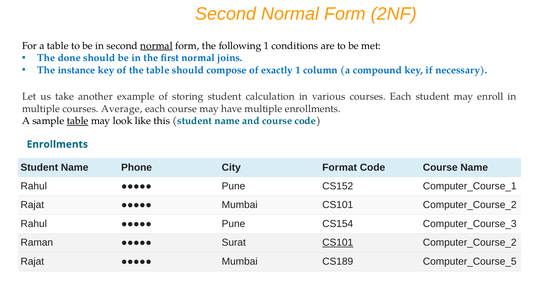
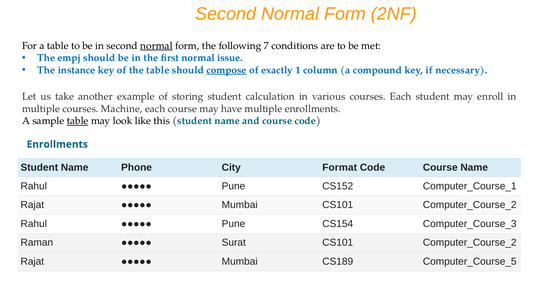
following 1: 1 -> 7
done: done -> empj
joins: joins -> issue
compose underline: none -> present
Average: Average -> Machine
CS101 at (338, 243) underline: present -> none
